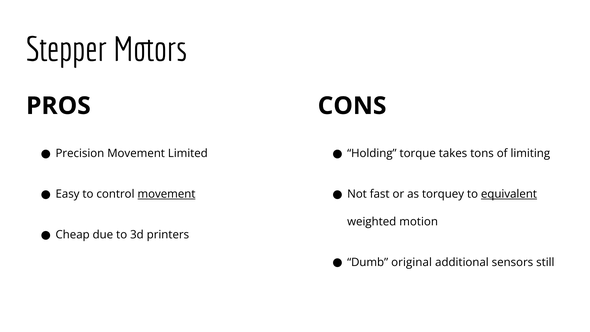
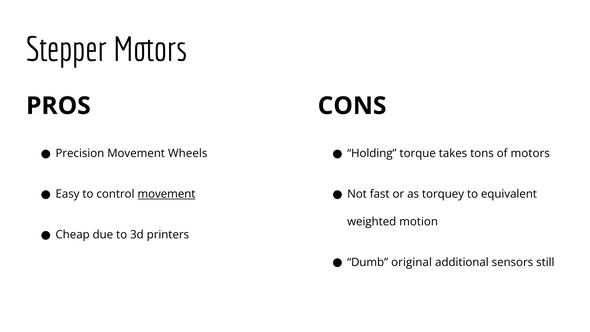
Limited: Limited -> Wheels
of limiting: limiting -> motors
equivalent underline: present -> none
